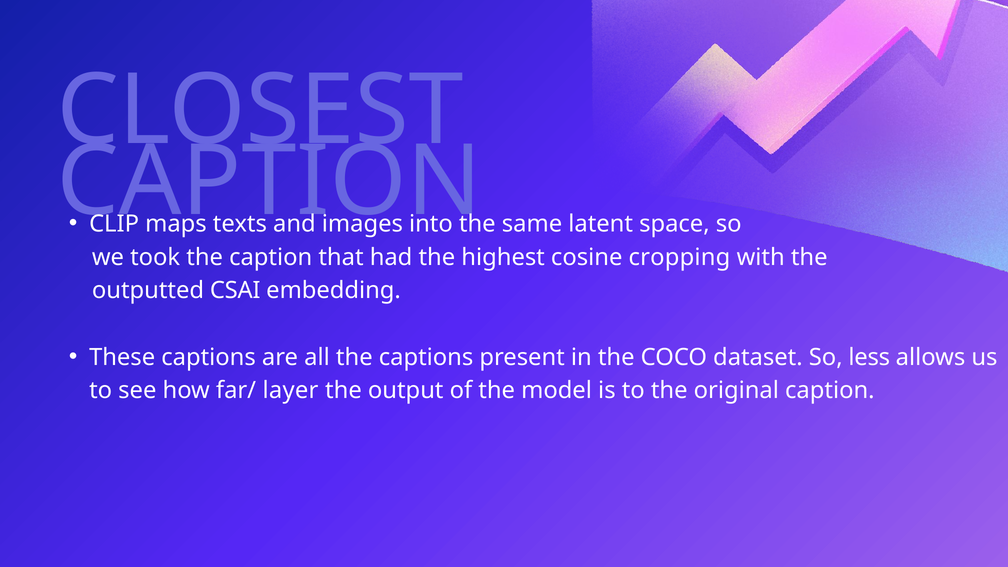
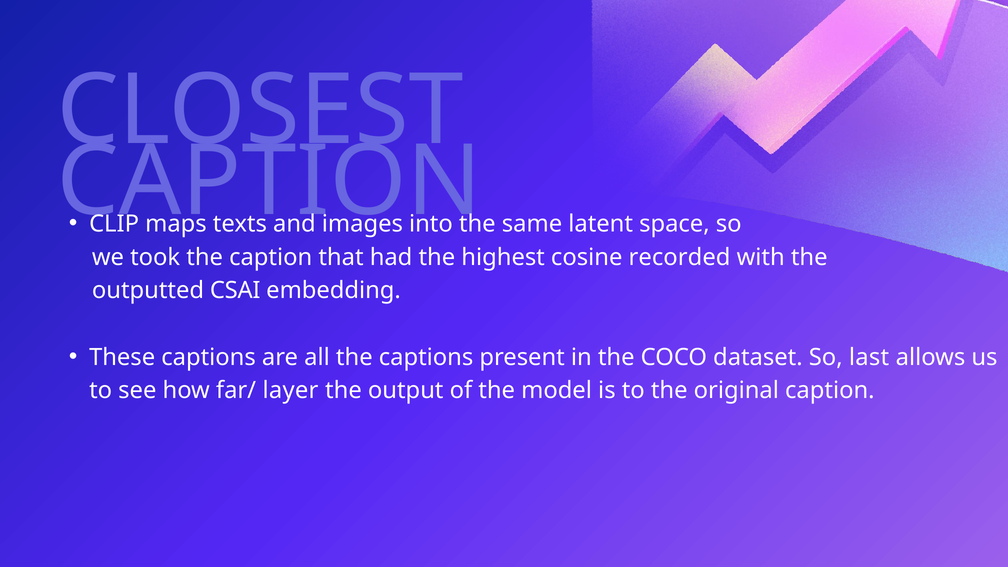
cropping: cropping -> recorded
less: less -> last
